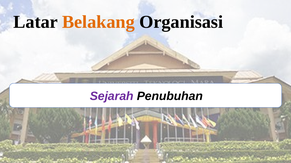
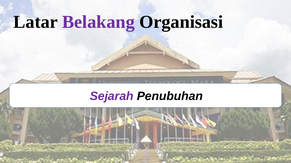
Belakang colour: orange -> purple
